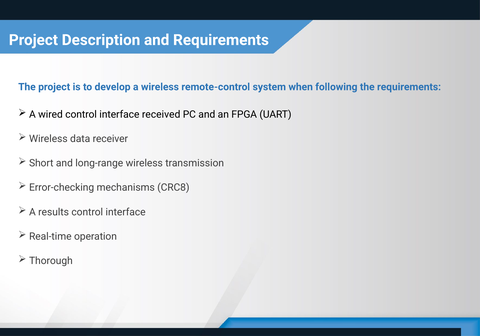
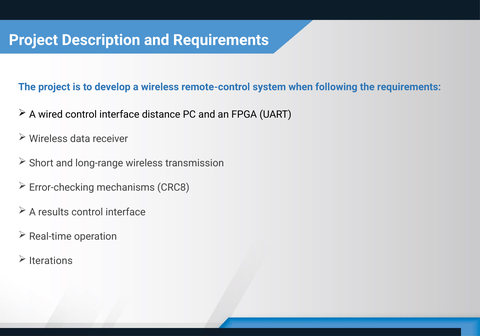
received: received -> distance
Thorough: Thorough -> Iterations
